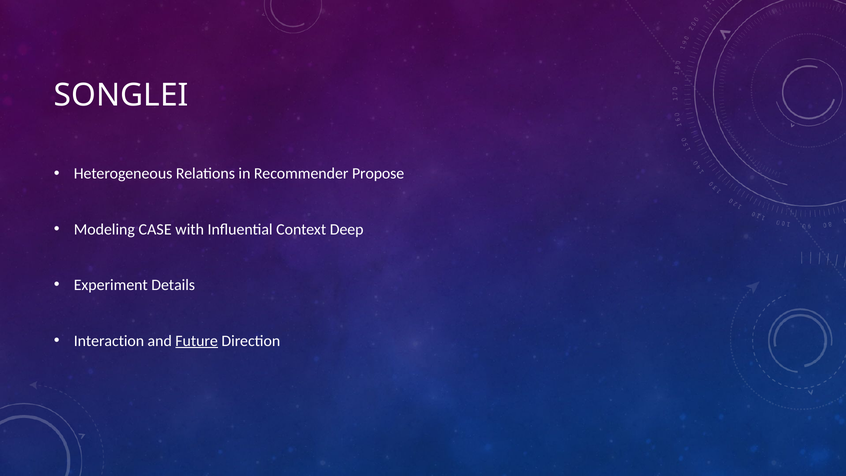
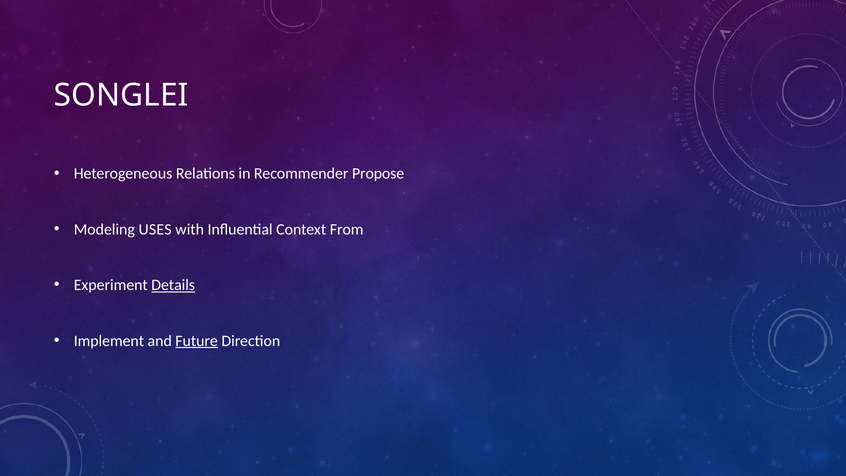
CASE: CASE -> USES
Deep: Deep -> From
Details underline: none -> present
Interaction: Interaction -> Implement
